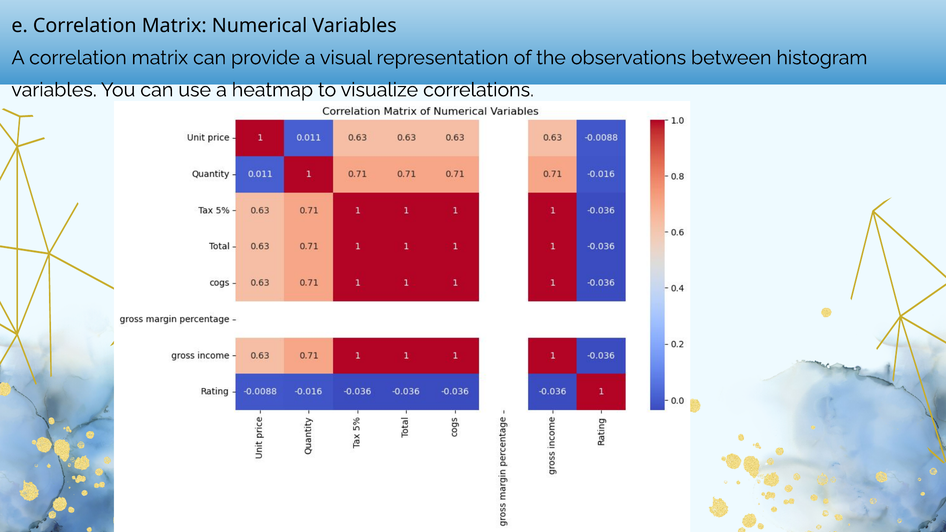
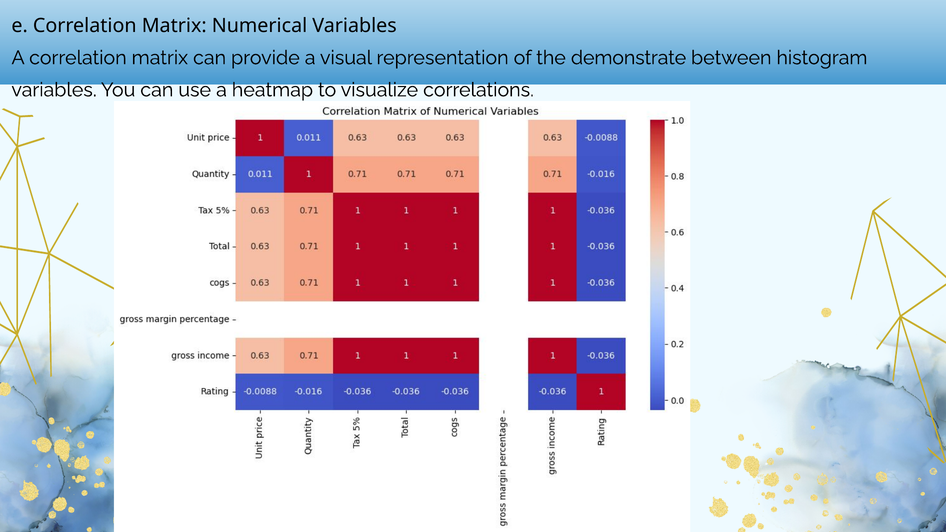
observations: observations -> demonstrate
